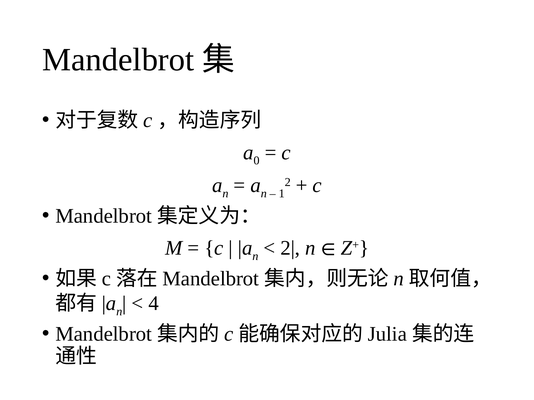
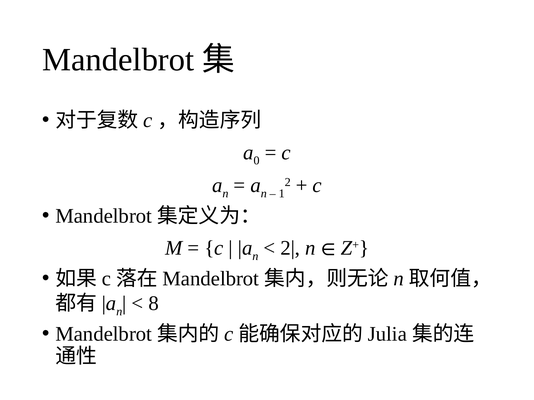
4: 4 -> 8
